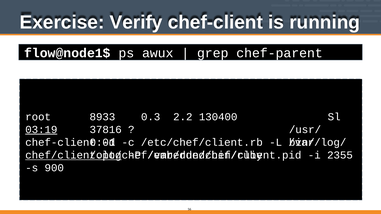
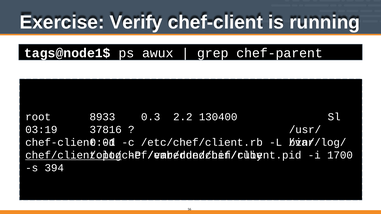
flow@node1$: flow@node1$ -> tags@node1$
03:19 underline: present -> none
2355: 2355 -> 1700
900: 900 -> 394
